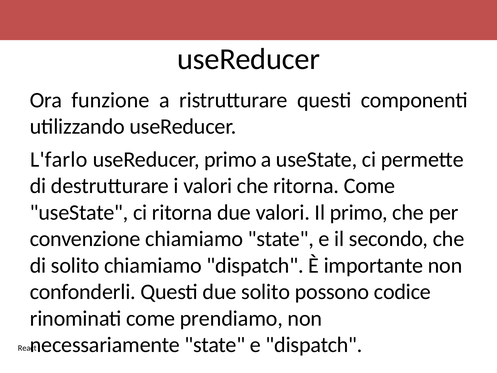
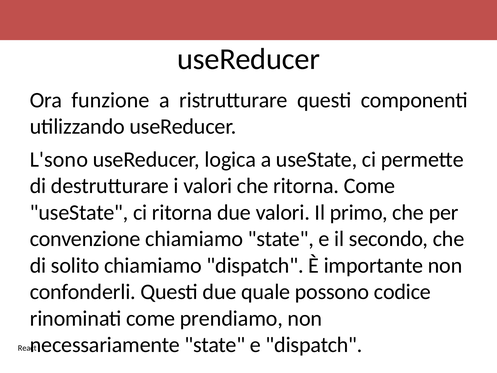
L'farlo: L'farlo -> L'sono
useReducer primo: primo -> logica
due solito: solito -> quale
